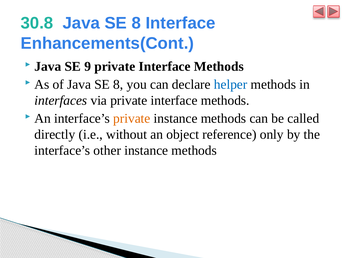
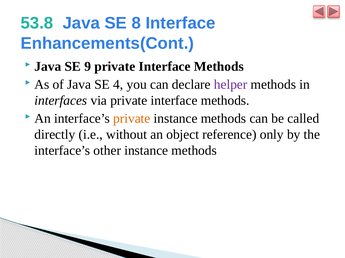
30.8: 30.8 -> 53.8
of Java SE 8: 8 -> 4
helper colour: blue -> purple
